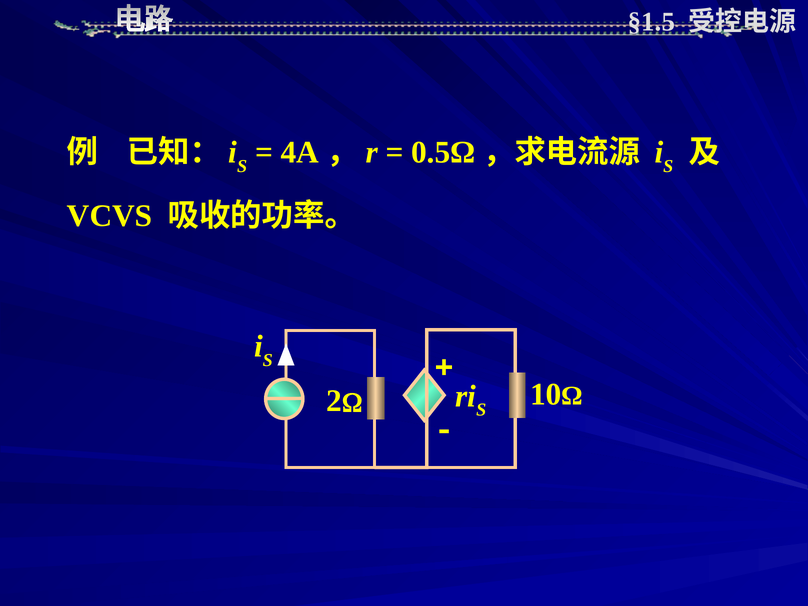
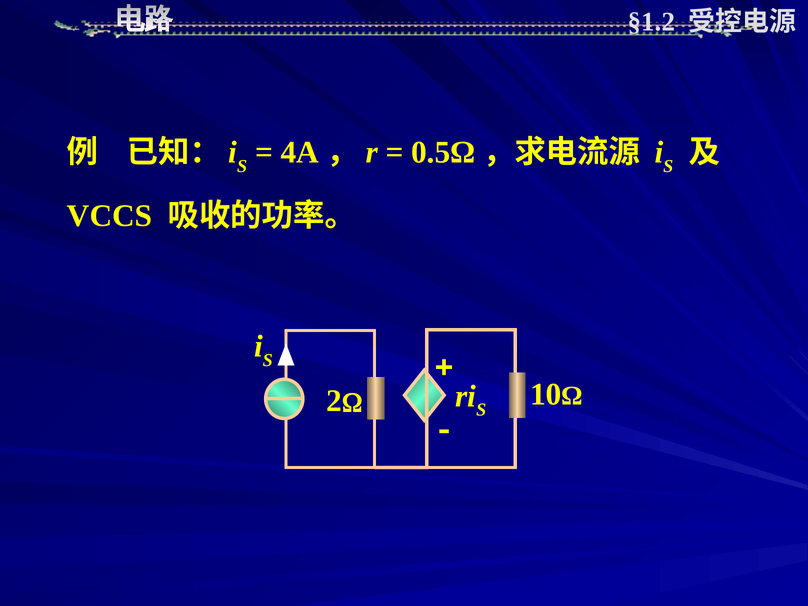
§1.5: §1.5 -> §1.2
VCVS: VCVS -> VCCS
